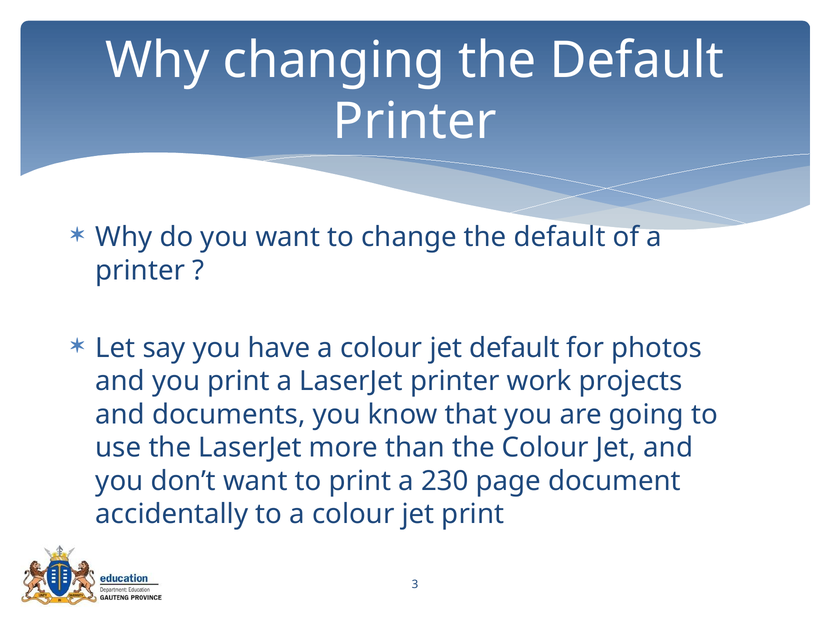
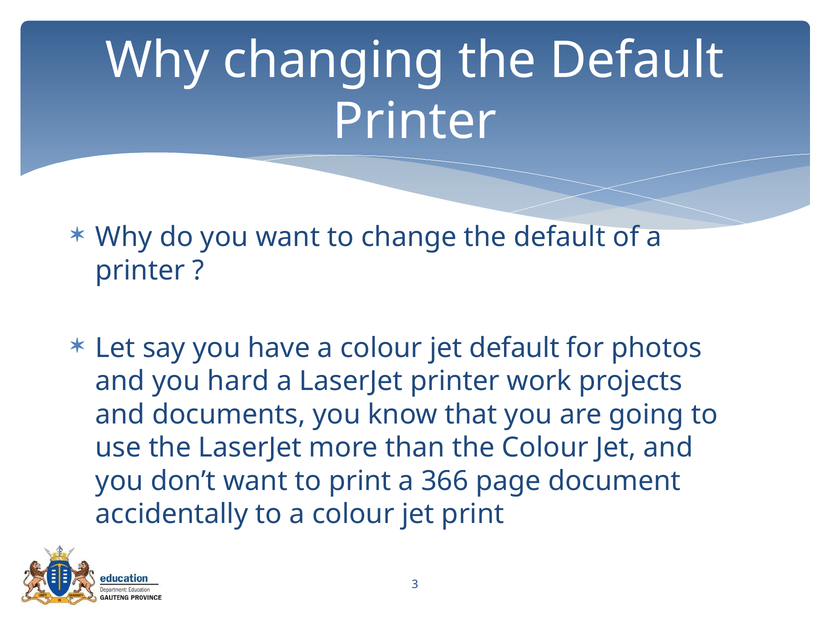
you print: print -> hard
230: 230 -> 366
